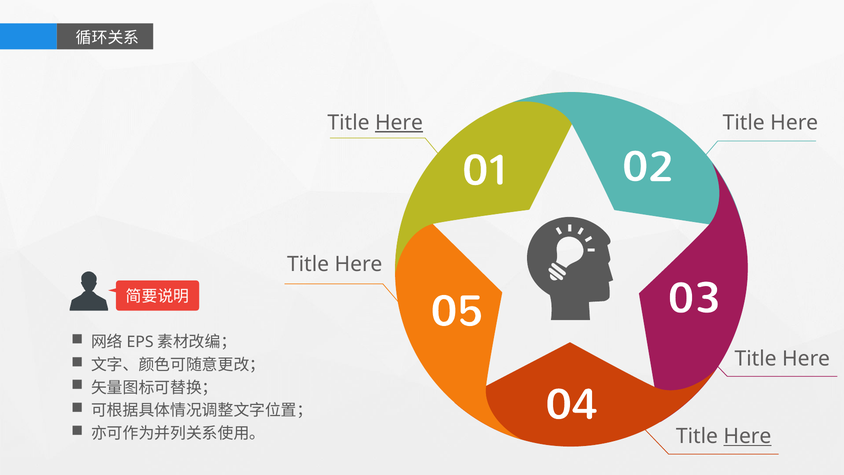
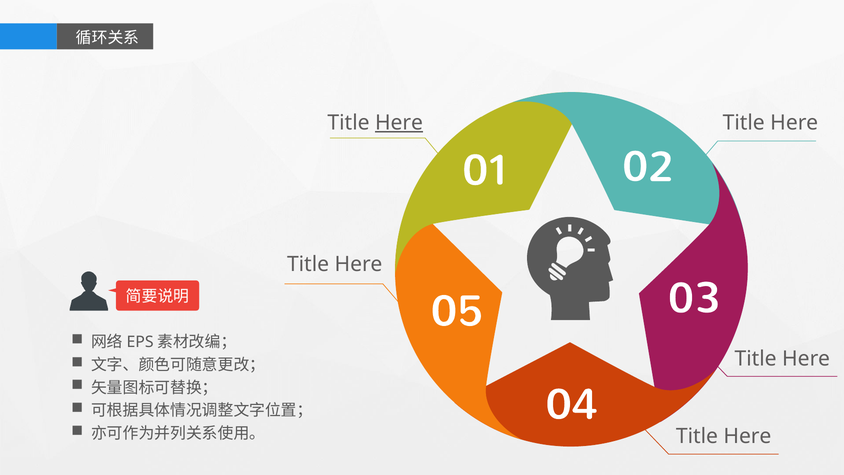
Here at (747, 436) underline: present -> none
